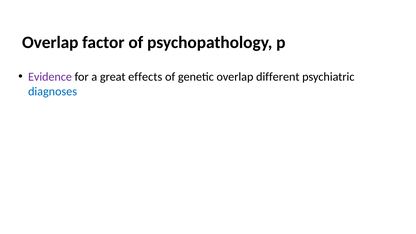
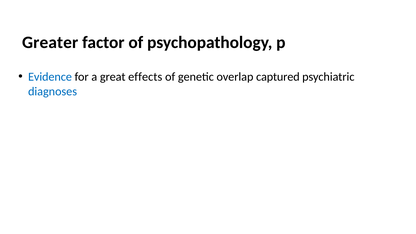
Overlap at (50, 43): Overlap -> Greater
Evidence colour: purple -> blue
different: different -> captured
